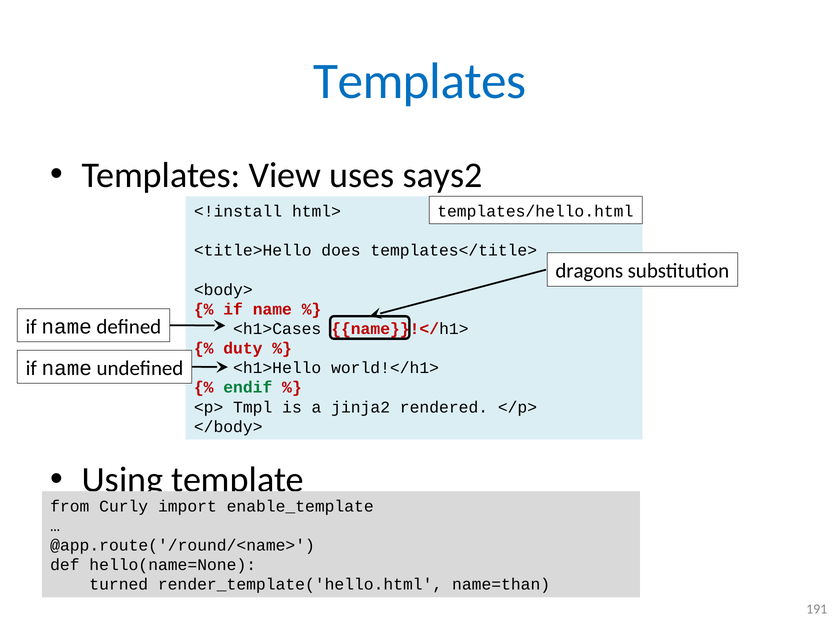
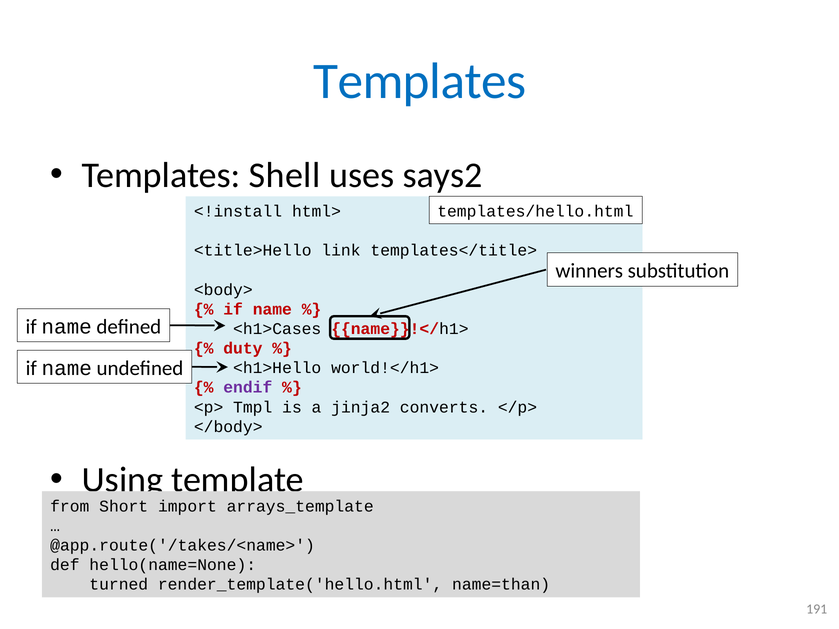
View: View -> Shell
does: does -> link
dragons: dragons -> winners
endif colour: green -> purple
rendered: rendered -> converts
Curly: Curly -> Short
enable_template: enable_template -> arrays_template
@app.route('/round/<name>: @app.route('/round/<name> -> @app.route('/takes/<name>
